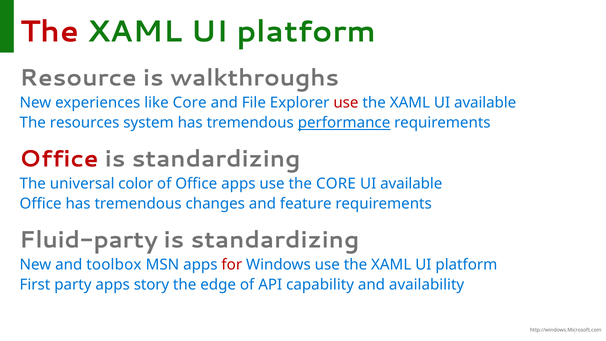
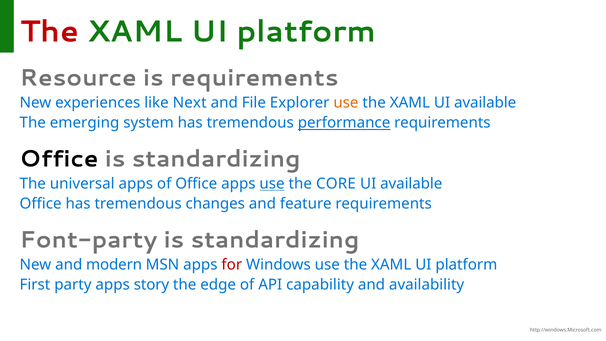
is walkthroughs: walkthroughs -> requirements
like Core: Core -> Next
use at (346, 103) colour: red -> orange
resources: resources -> emerging
Office at (59, 159) colour: red -> black
universal color: color -> apps
use at (272, 184) underline: none -> present
Fluid-party: Fluid-party -> Font-party
toolbox: toolbox -> modern
